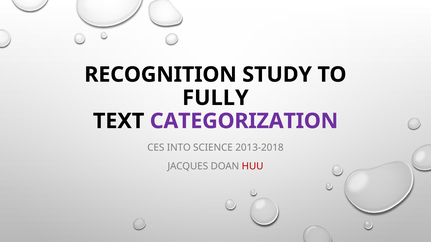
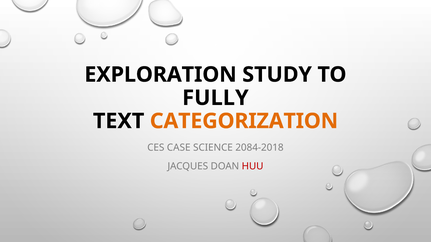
RECOGNITION: RECOGNITION -> EXPLORATION
CATEGORIZATION colour: purple -> orange
INTO: INTO -> CASE
2013-2018: 2013-2018 -> 2084-2018
